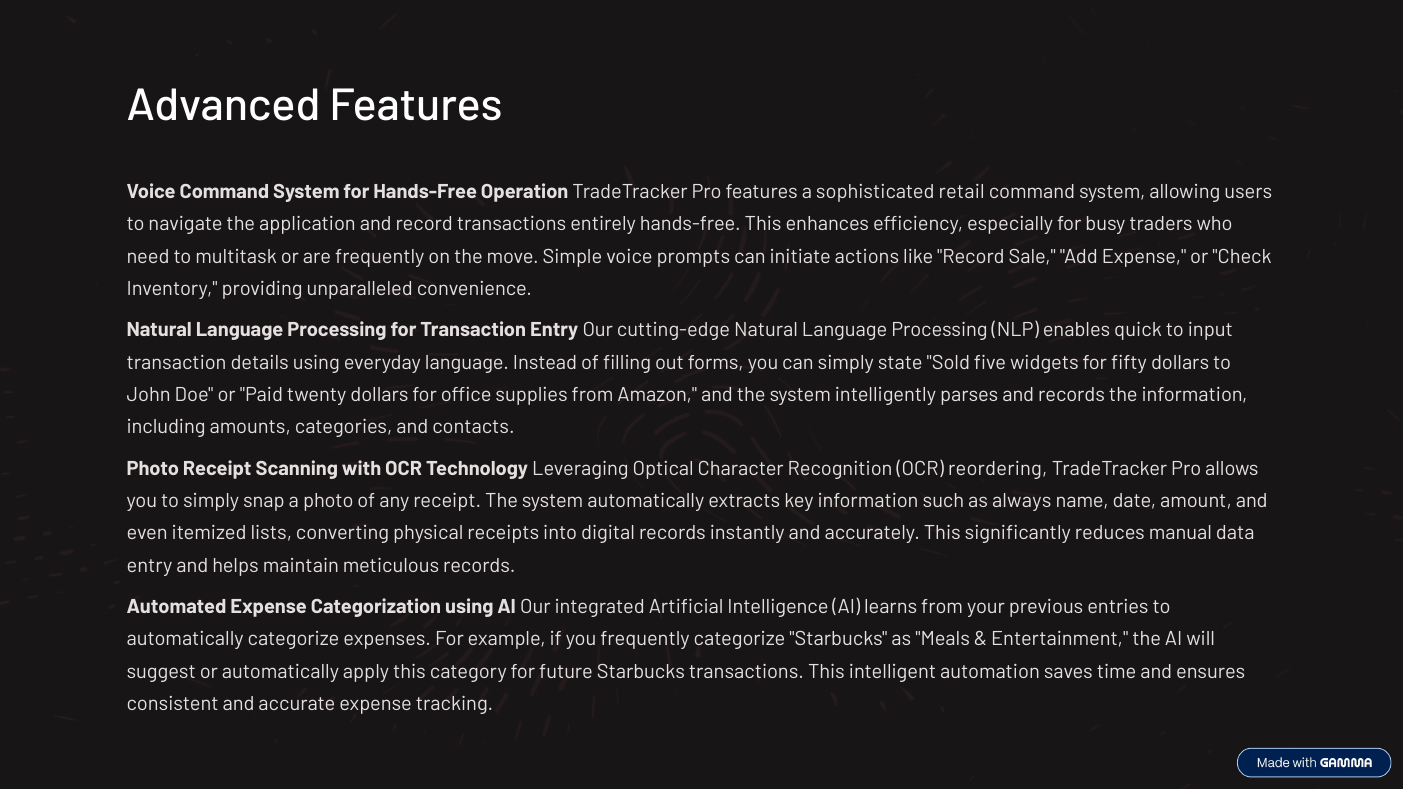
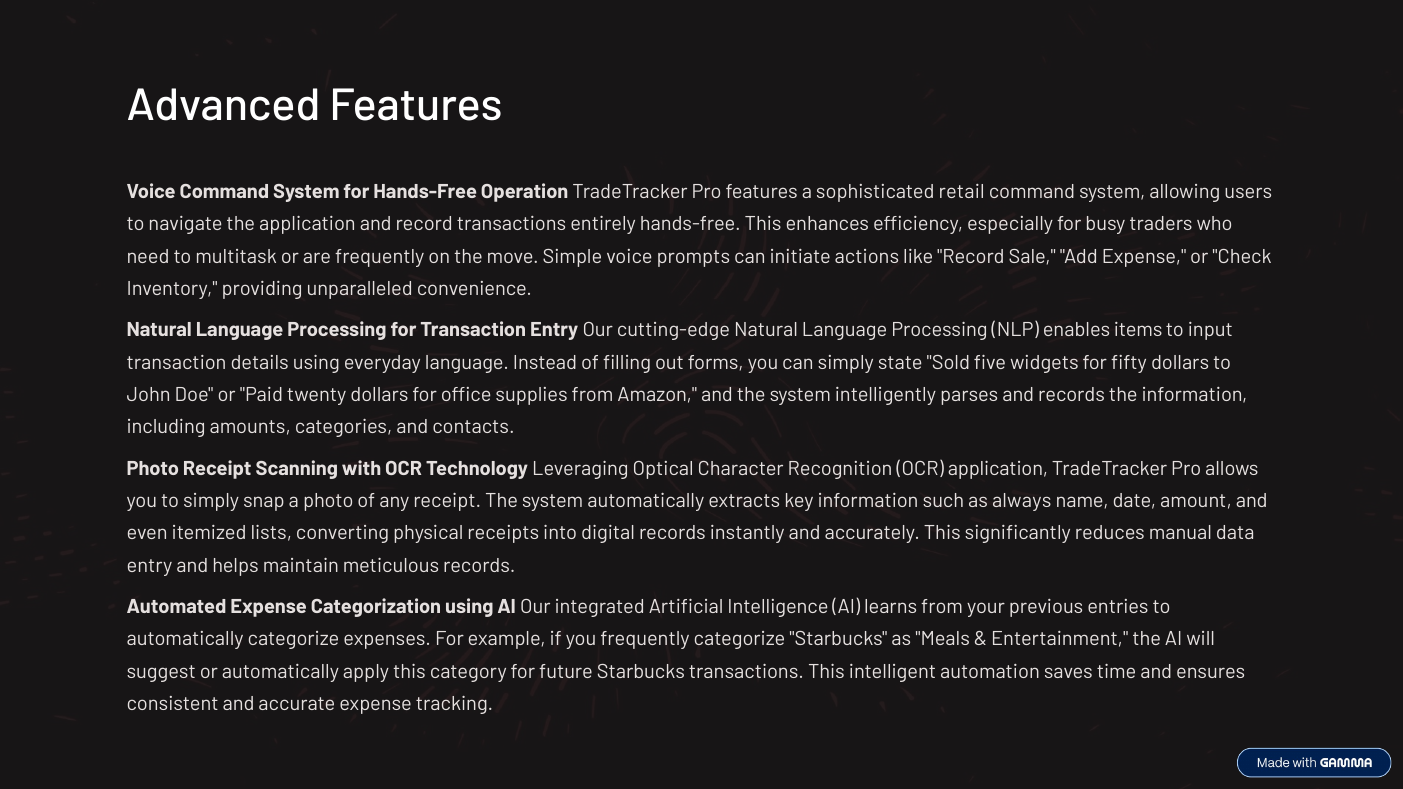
quick: quick -> items
OCR reordering: reordering -> application
